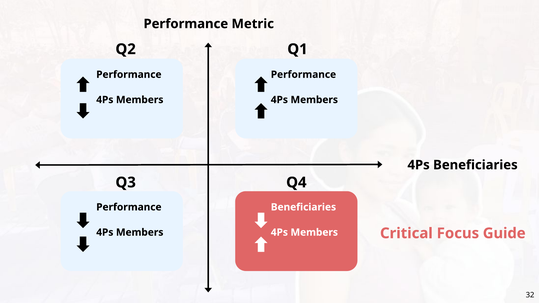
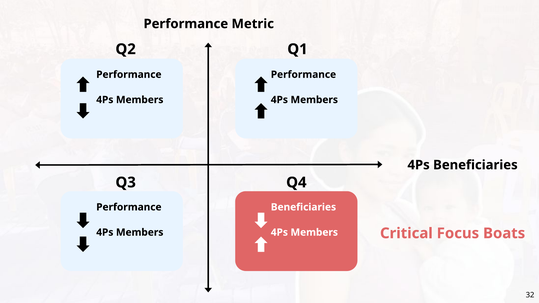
Guide: Guide -> Boats
